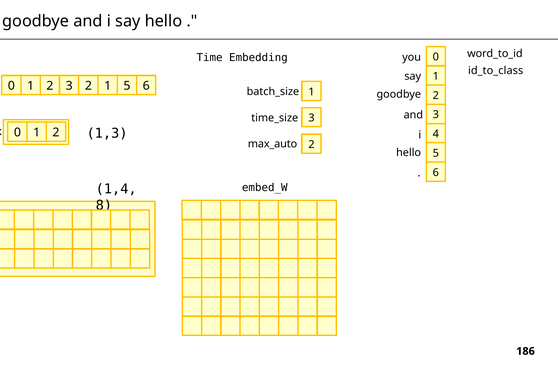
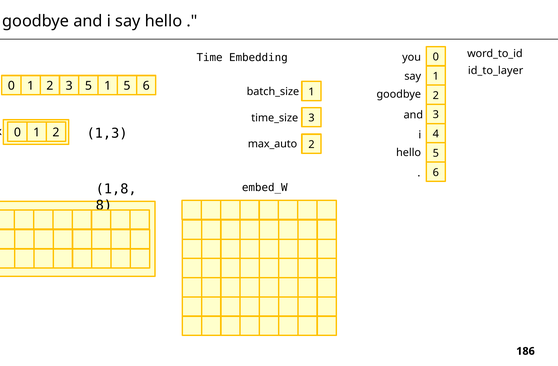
id_to_class: id_to_class -> id_to_layer
3 2: 2 -> 5
1,4: 1,4 -> 1,8
